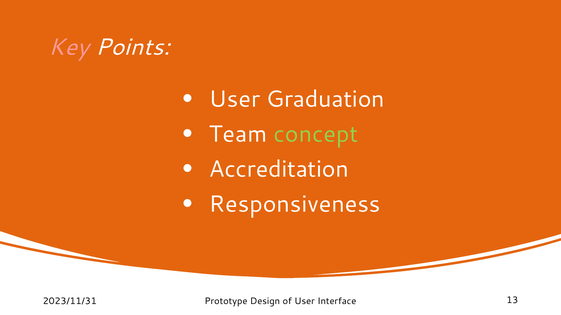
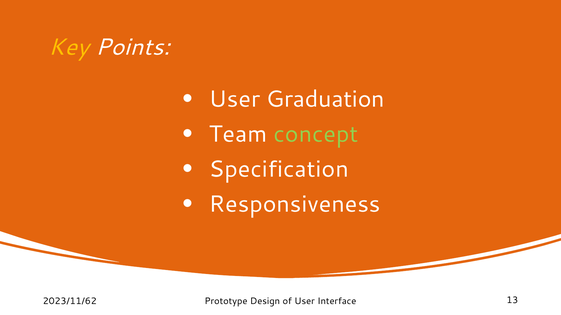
Key colour: pink -> yellow
Accreditation: Accreditation -> Specification
2023/11/31: 2023/11/31 -> 2023/11/62
